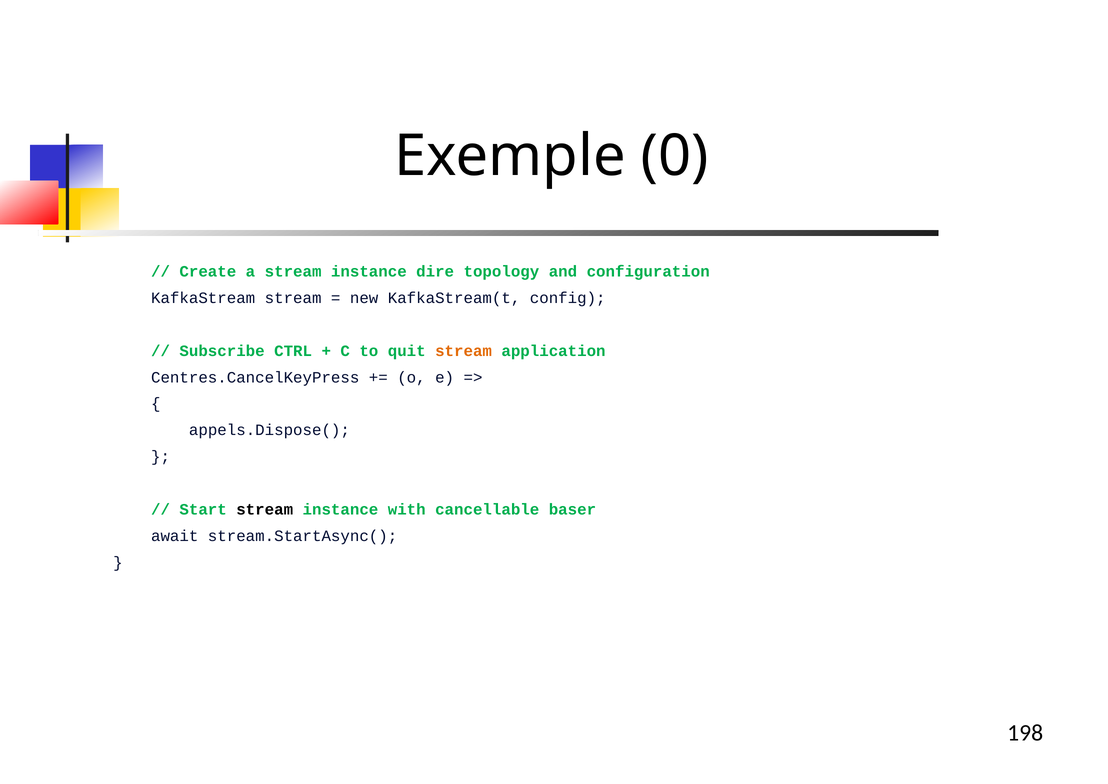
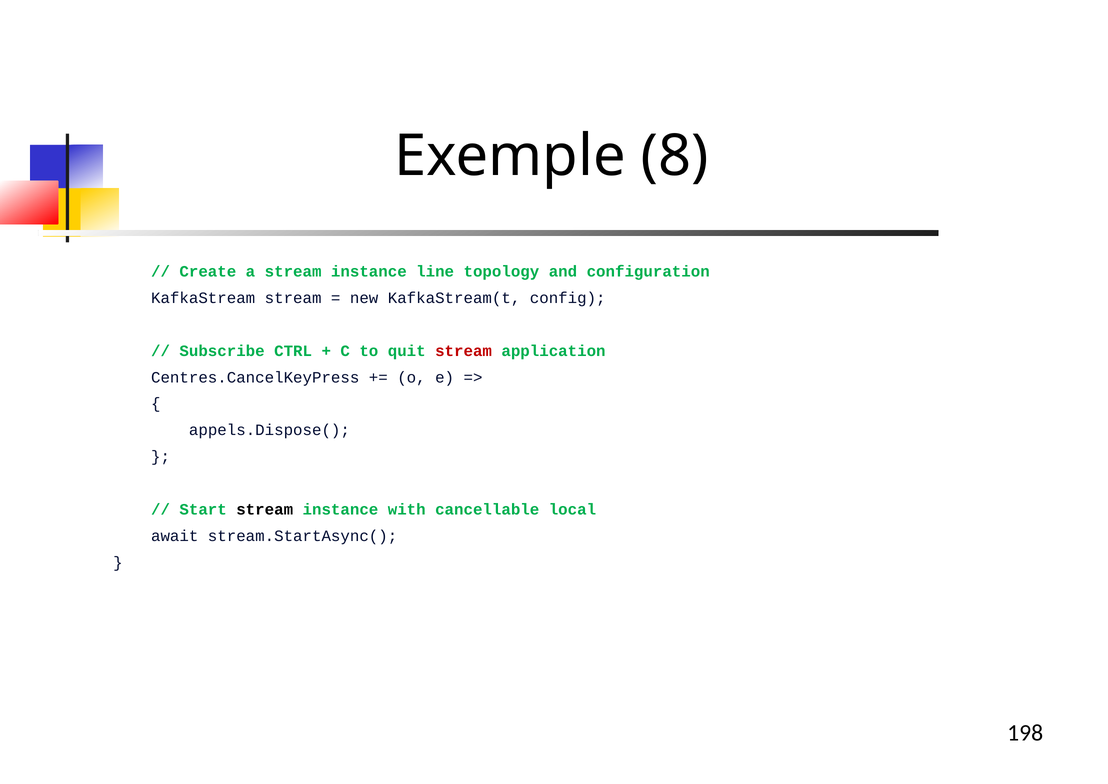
0: 0 -> 8
dire: dire -> line
stream at (464, 351) colour: orange -> red
baser: baser -> local
